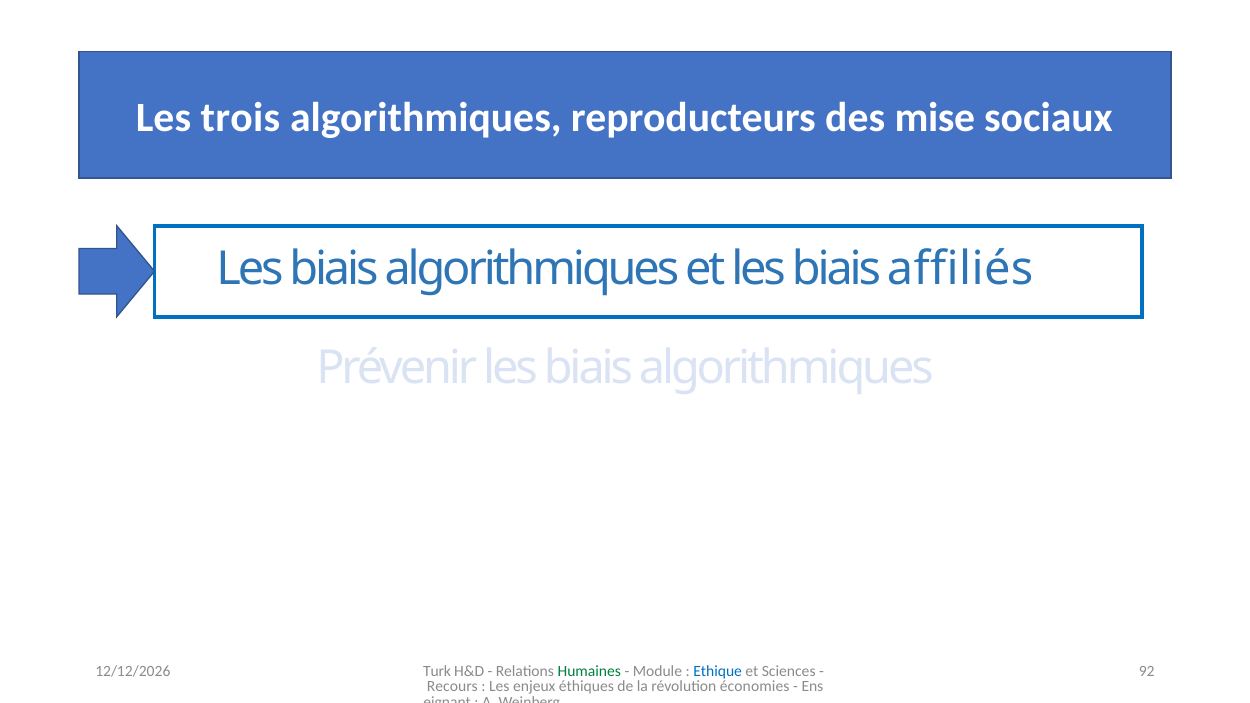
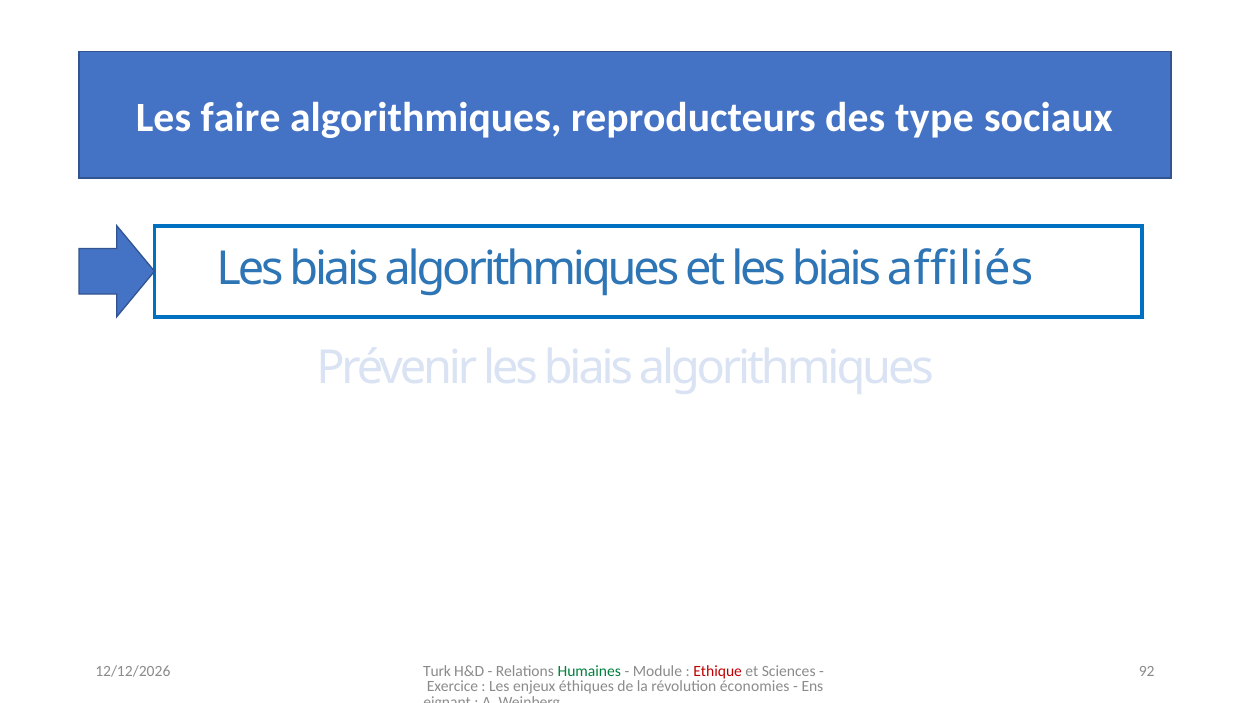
trois: trois -> faire
mise: mise -> type
Ethique colour: blue -> red
Recours: Recours -> Exercice
